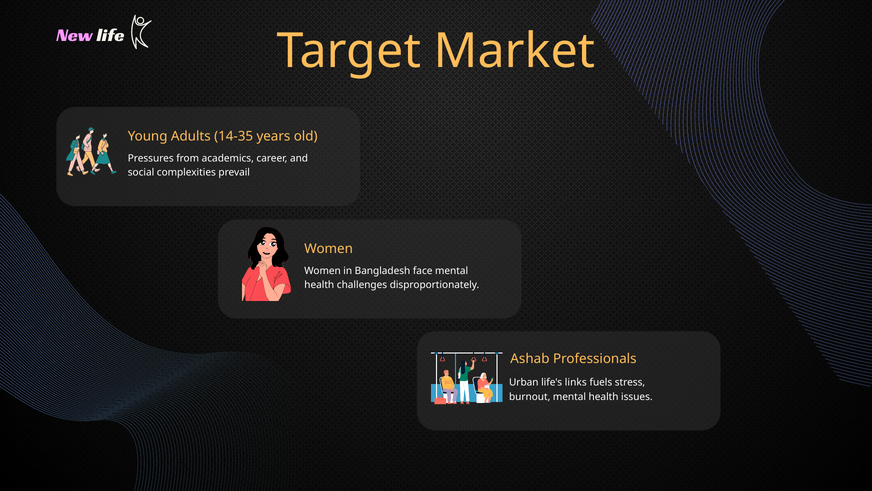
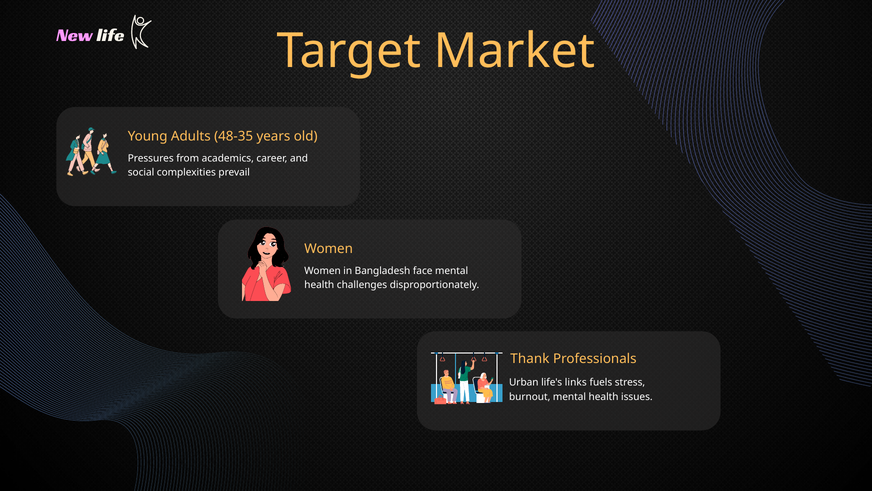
14-35: 14-35 -> 48-35
Ashab: Ashab -> Thank
